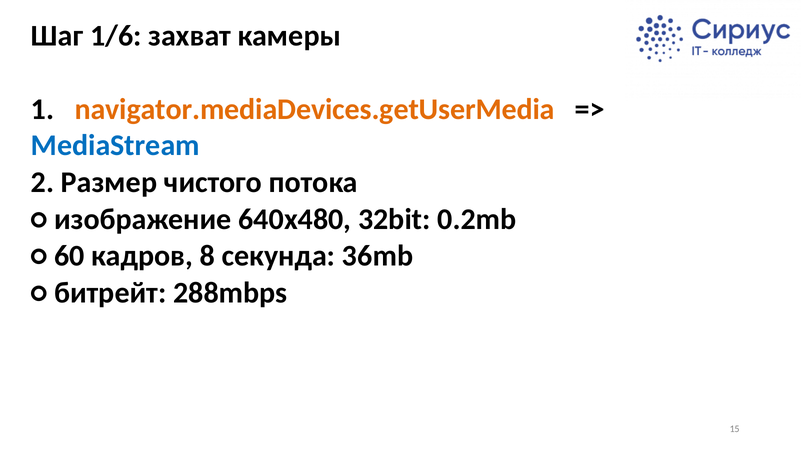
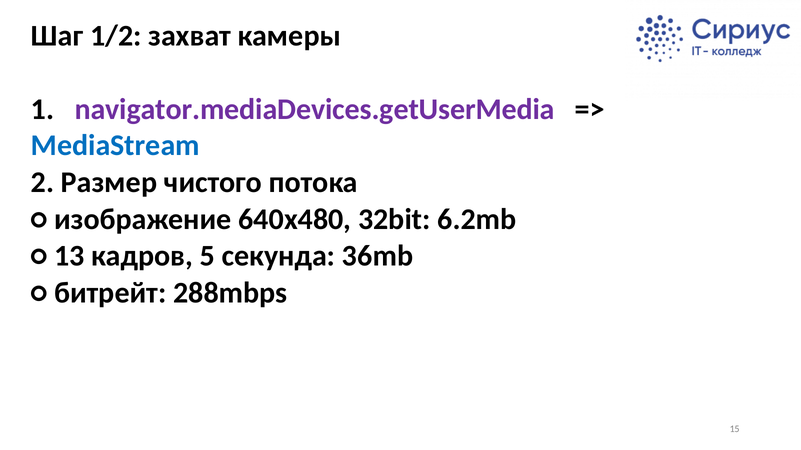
1/6: 1/6 -> 1/2
navigator.mediaDevices.getUserMedia colour: orange -> purple
0.2mb: 0.2mb -> 6.2mb
60: 60 -> 13
8: 8 -> 5
